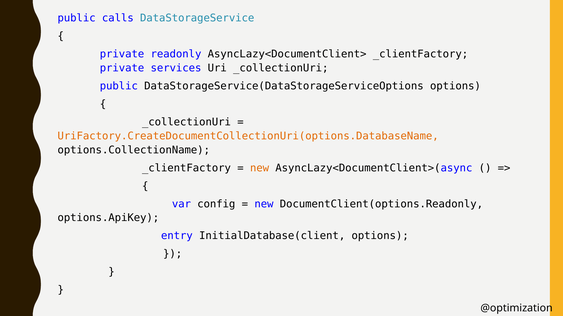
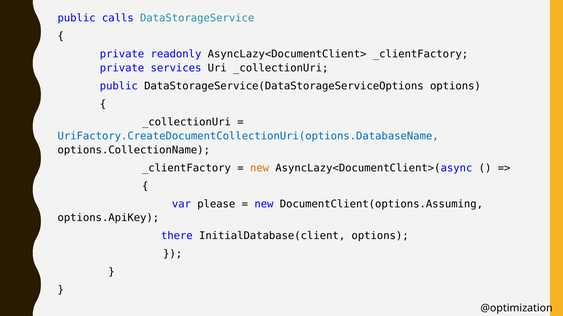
UriFactory.CreateDocumentCollectionUri(options.DatabaseName colour: orange -> blue
config: config -> please
DocumentClient(options.Readonly: DocumentClient(options.Readonly -> DocumentClient(options.Assuming
entry: entry -> there
